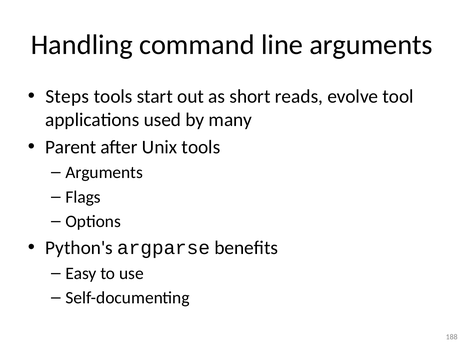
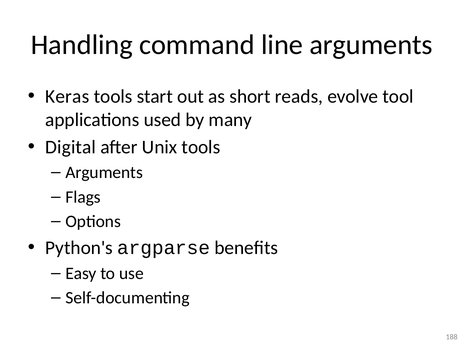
Steps: Steps -> Keras
Parent: Parent -> Digital
